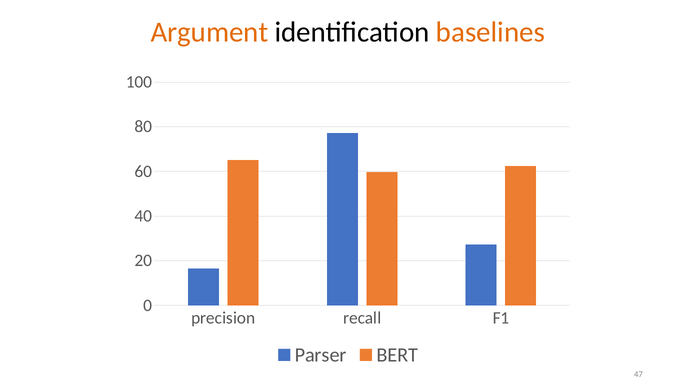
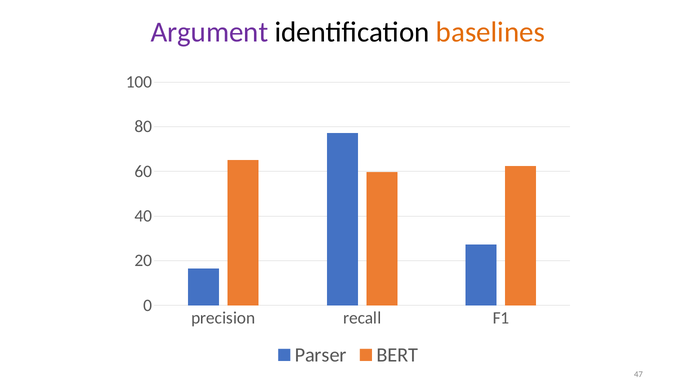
Argument colour: orange -> purple
